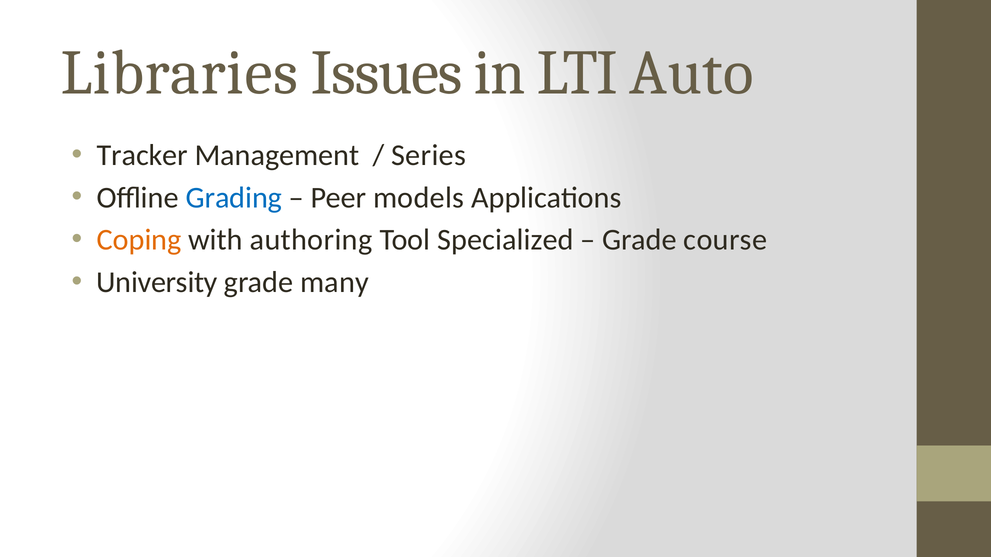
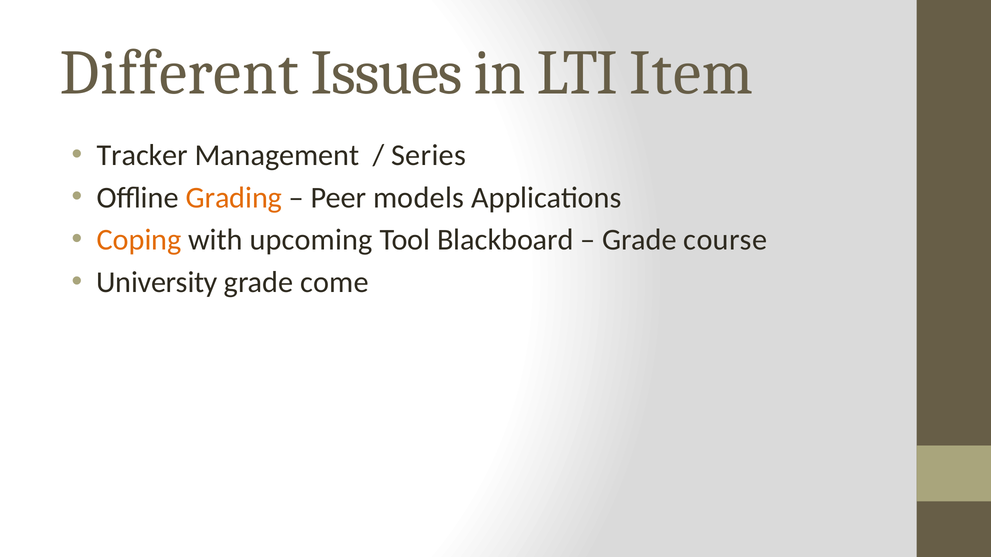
Libraries: Libraries -> Different
Auto: Auto -> Item
Grading colour: blue -> orange
authoring: authoring -> upcoming
Specialized: Specialized -> Blackboard
many: many -> come
